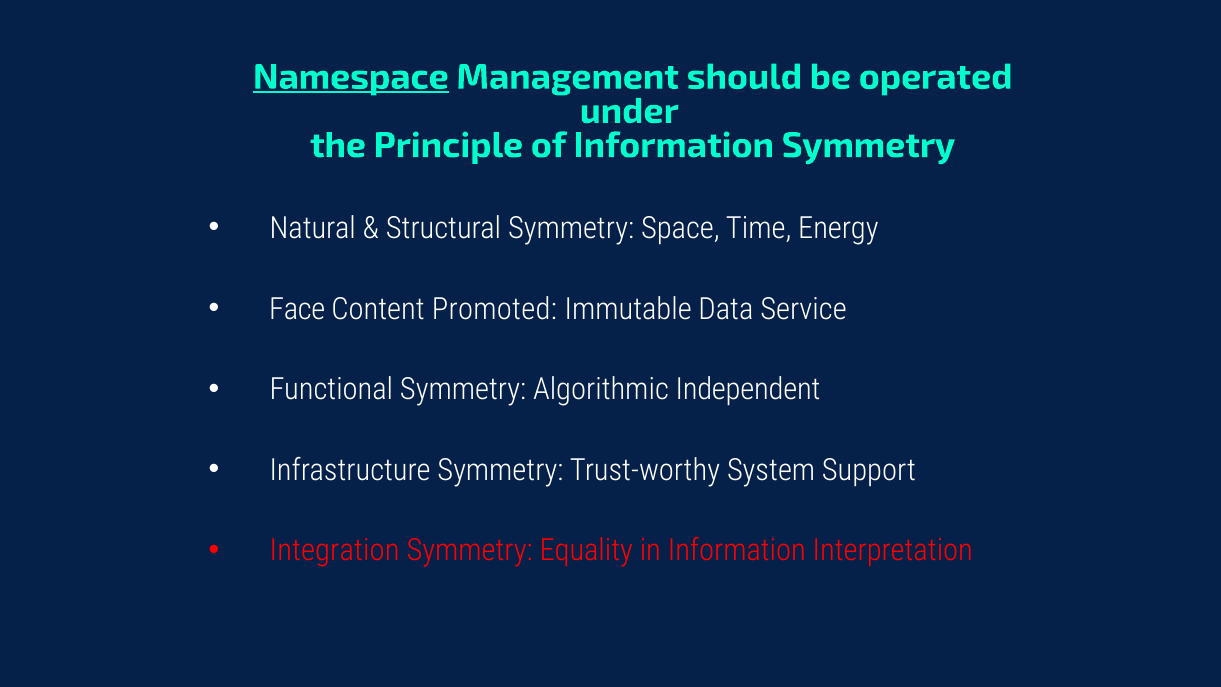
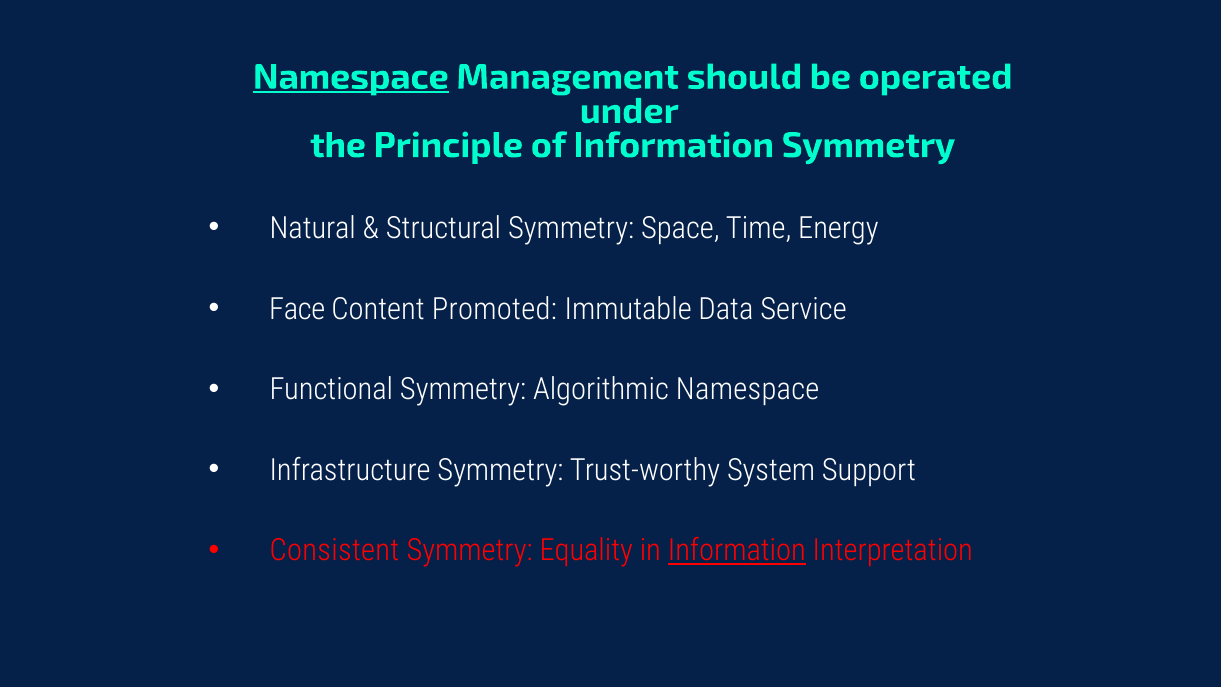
Algorithmic Independent: Independent -> Namespace
Integration: Integration -> Consistent
Information at (737, 551) underline: none -> present
